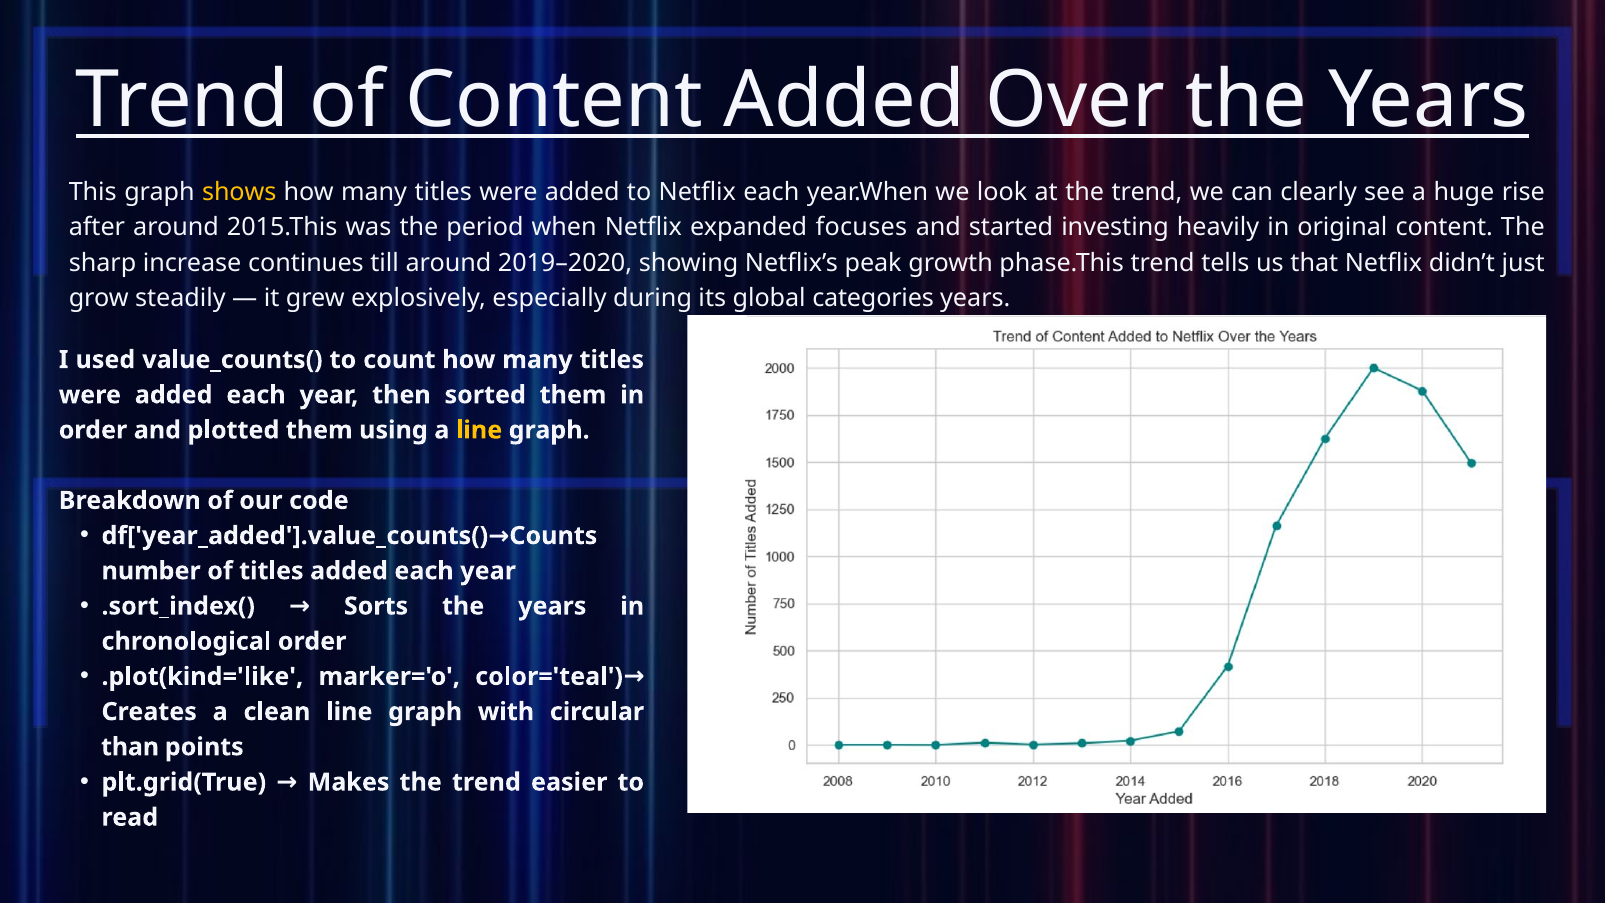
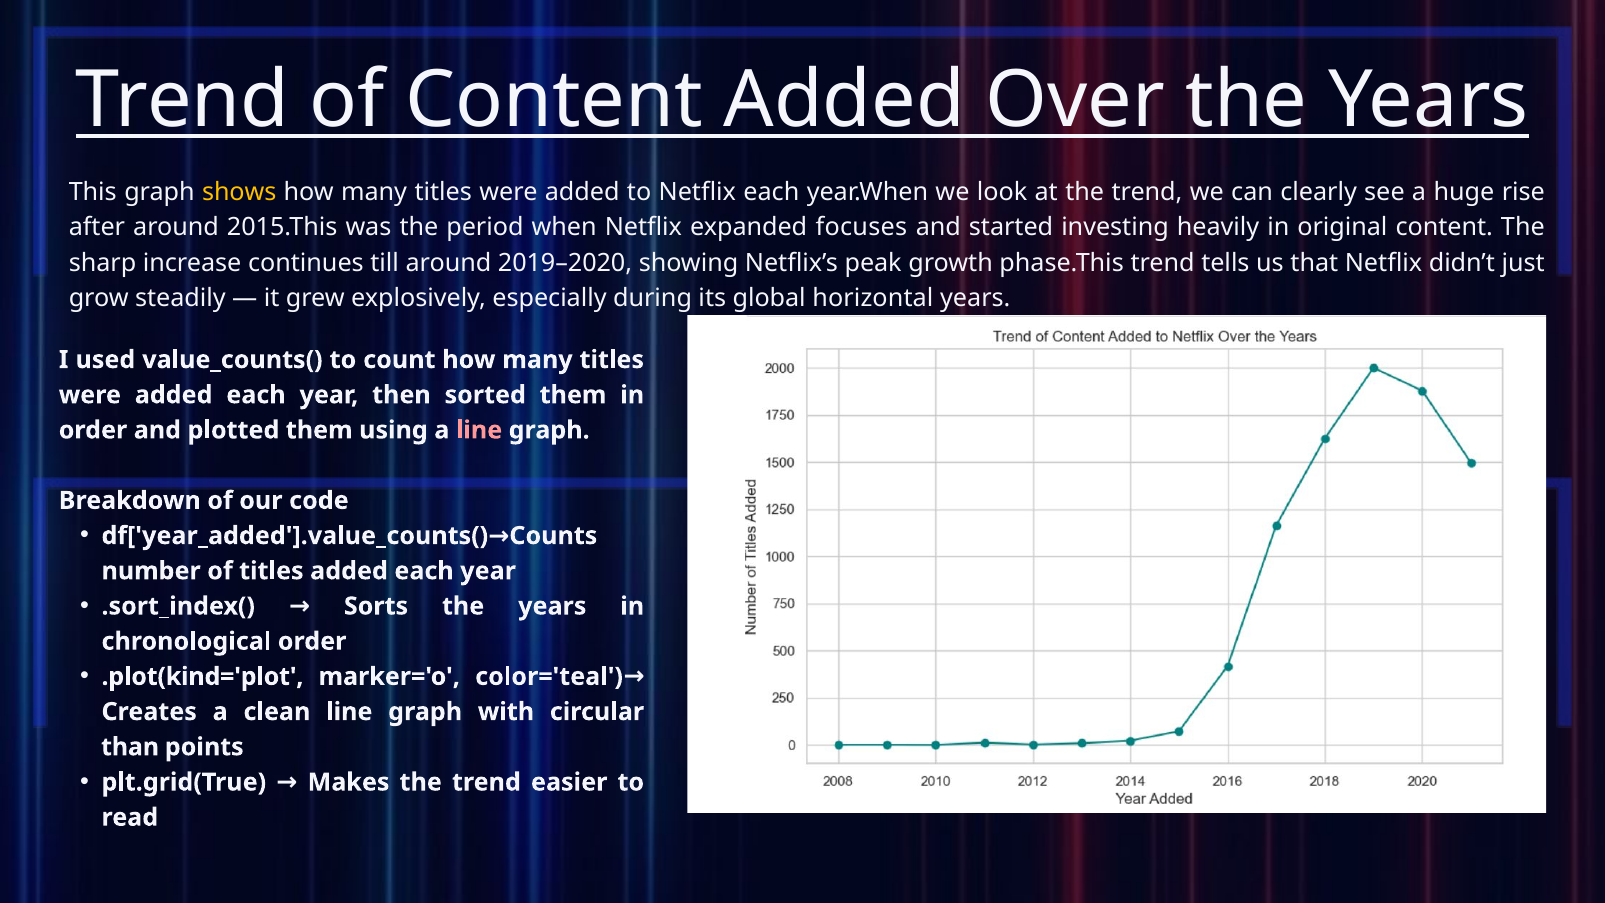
categories: categories -> horizontal
line at (479, 430) colour: yellow -> pink
.plot(kind='like: .plot(kind='like -> .plot(kind='plot
